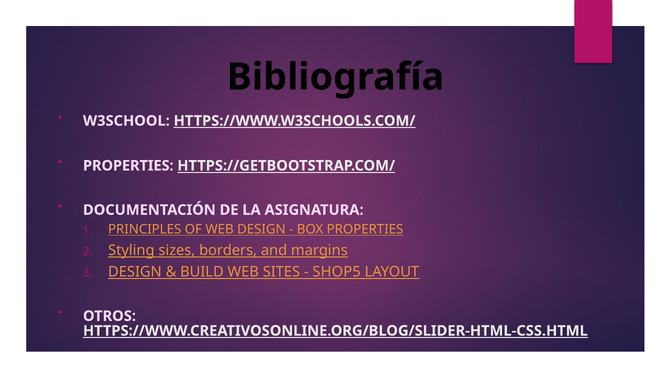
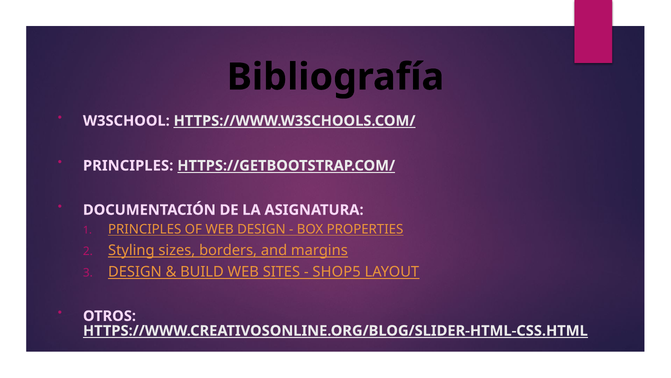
PROPERTIES at (128, 165): PROPERTIES -> PRINCIPLES
